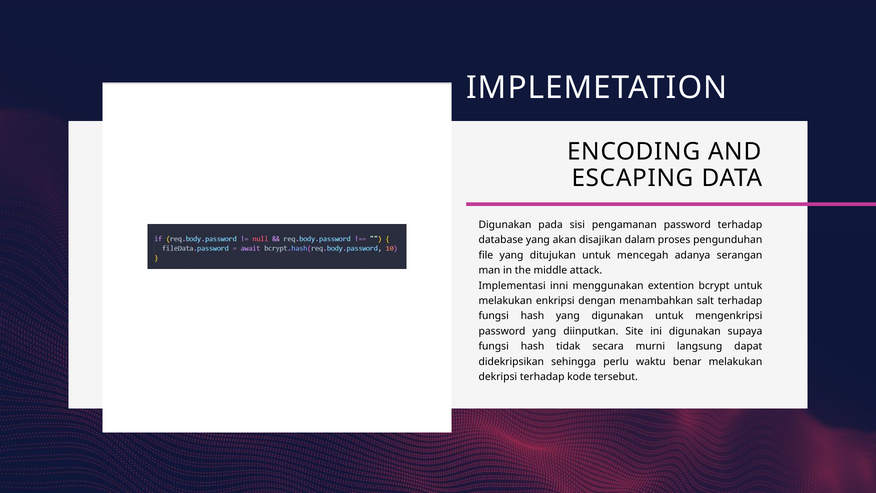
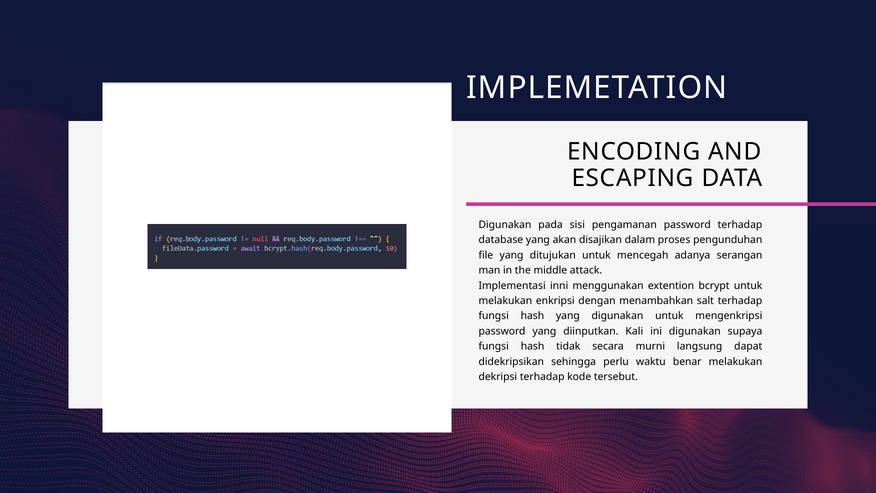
Site: Site -> Kali
